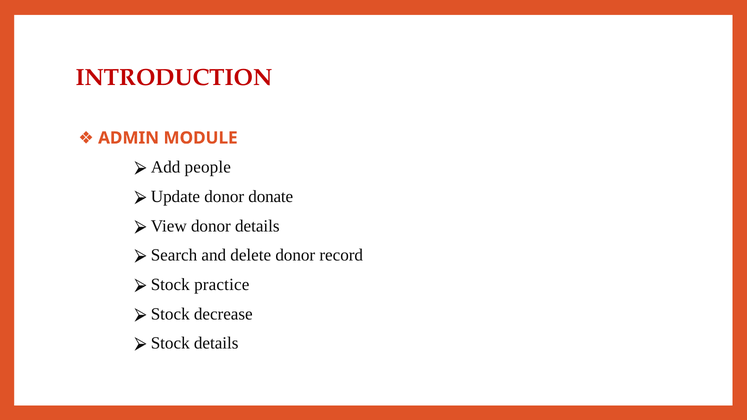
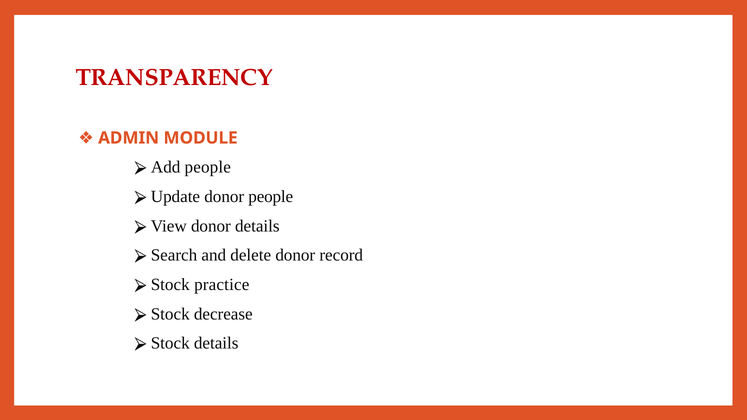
INTRODUCTION: INTRODUCTION -> TRANSPARENCY
donor donate: donate -> people
